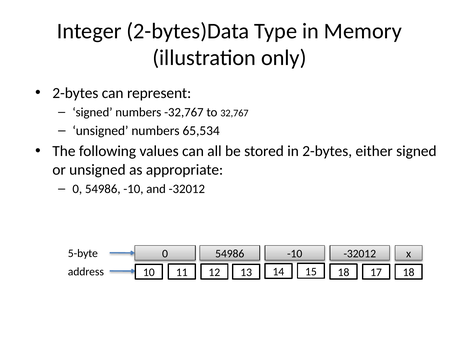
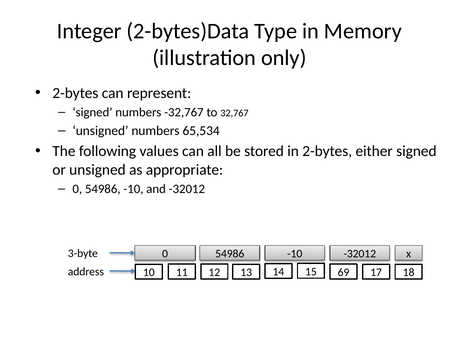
5-byte: 5-byte -> 3-byte
address 18: 18 -> 69
